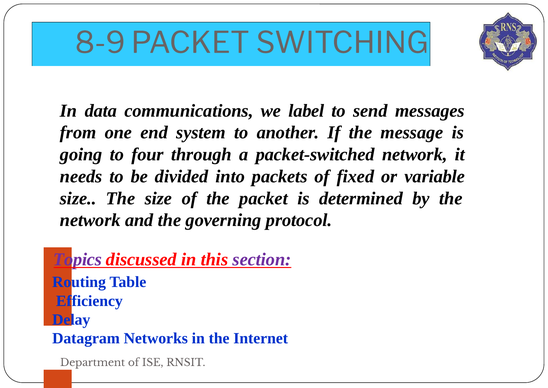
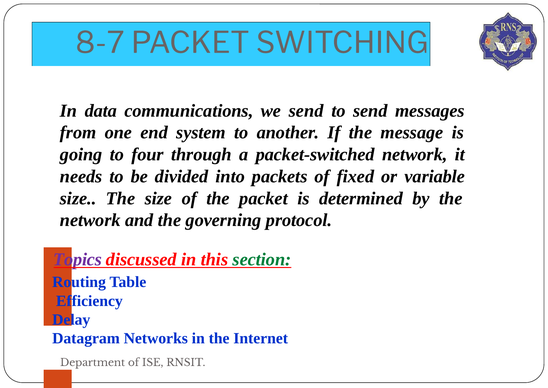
8-9: 8-9 -> 8-7
we label: label -> send
section colour: purple -> green
